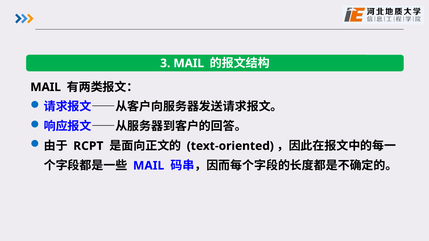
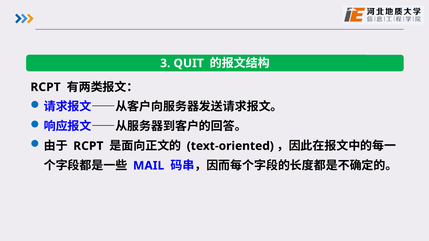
3 MAIL: MAIL -> QUIT
MAIL at (46, 87): MAIL -> RCPT
